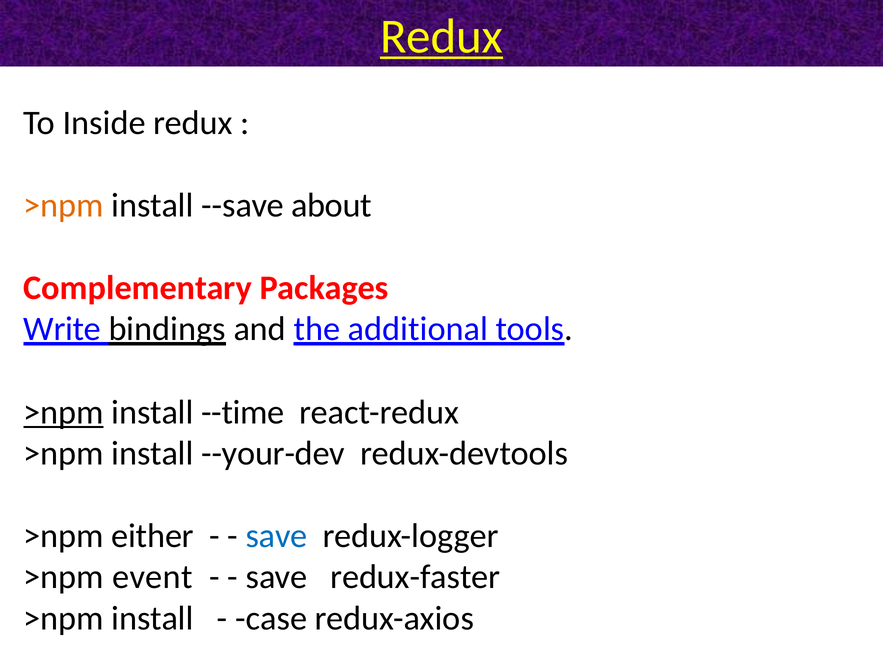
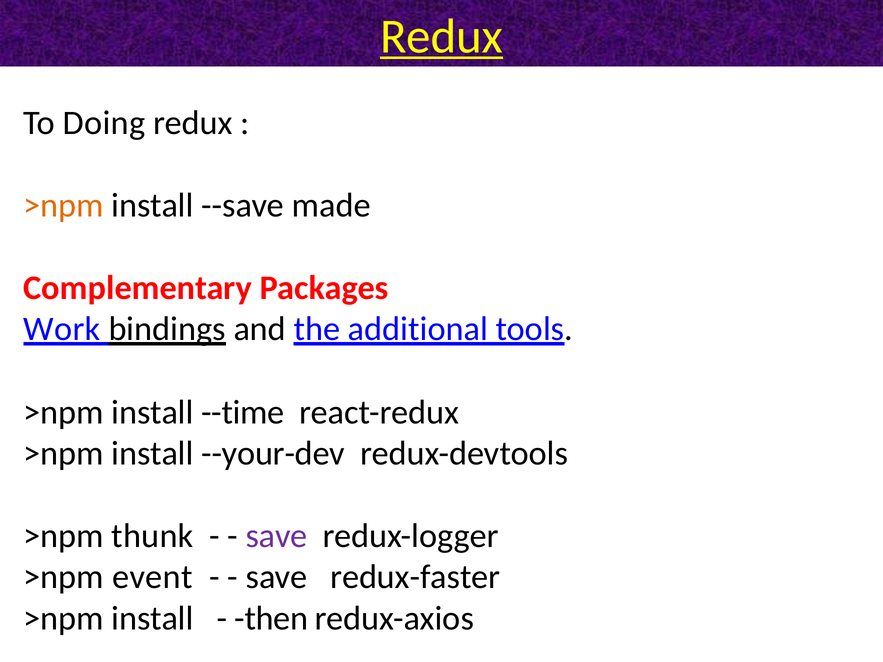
Inside: Inside -> Doing
about: about -> made
Write: Write -> Work
>npm at (64, 412) underline: present -> none
either: either -> thunk
save at (276, 536) colour: blue -> purple
case: case -> then
